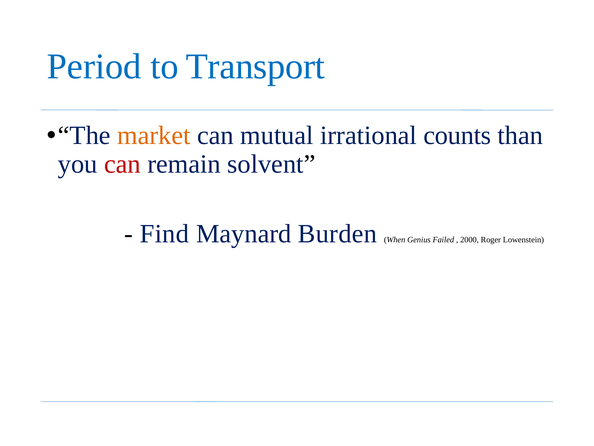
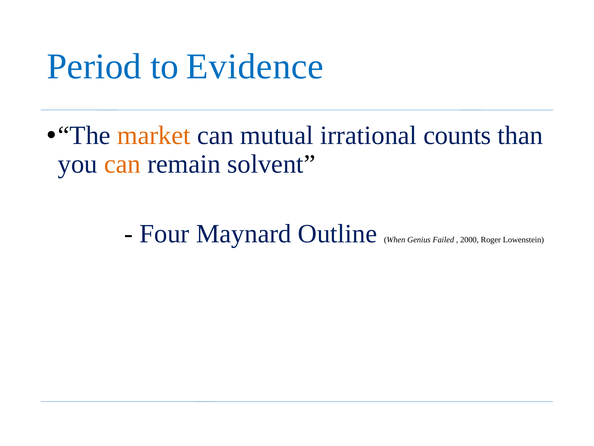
Transport: Transport -> Evidence
can at (122, 164) colour: red -> orange
Find: Find -> Four
Burden: Burden -> Outline
